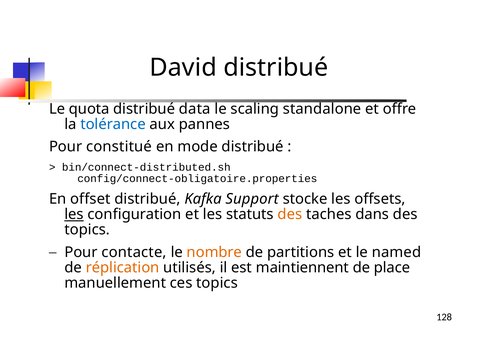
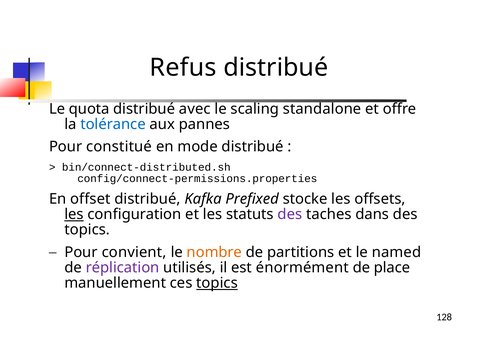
David: David -> Refus
data: data -> avec
config/connect-obligatoire.properties: config/connect-obligatoire.properties -> config/connect-permissions.properties
Support: Support -> Prefixed
des at (290, 215) colour: orange -> purple
contacte: contacte -> convient
réplication colour: orange -> purple
maintiennent: maintiennent -> énormément
topics at (217, 283) underline: none -> present
